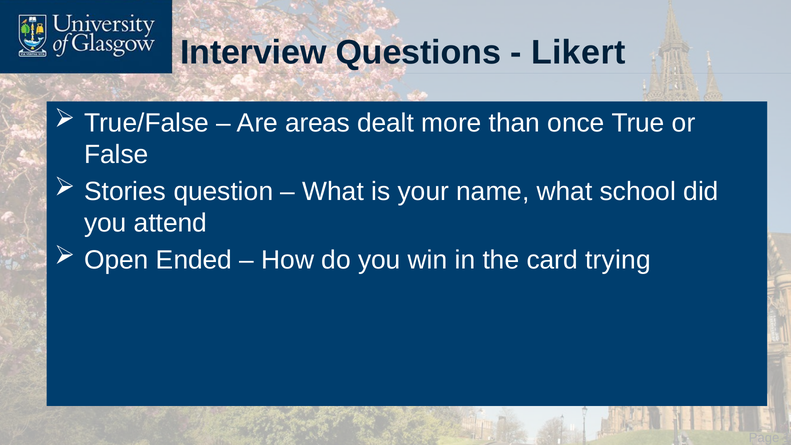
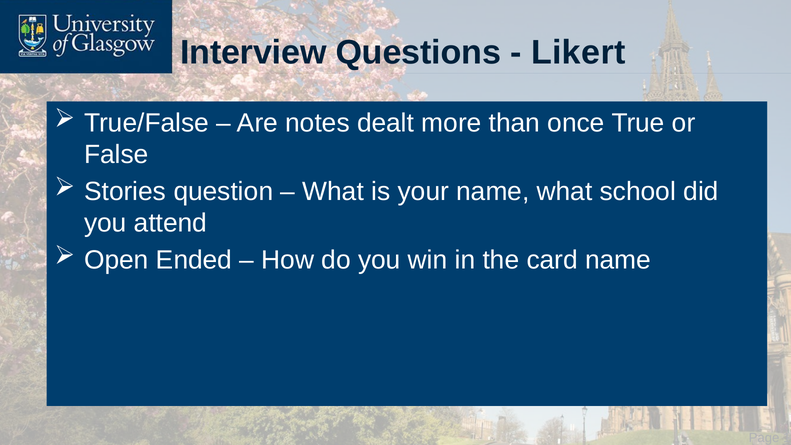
areas: areas -> notes
card trying: trying -> name
